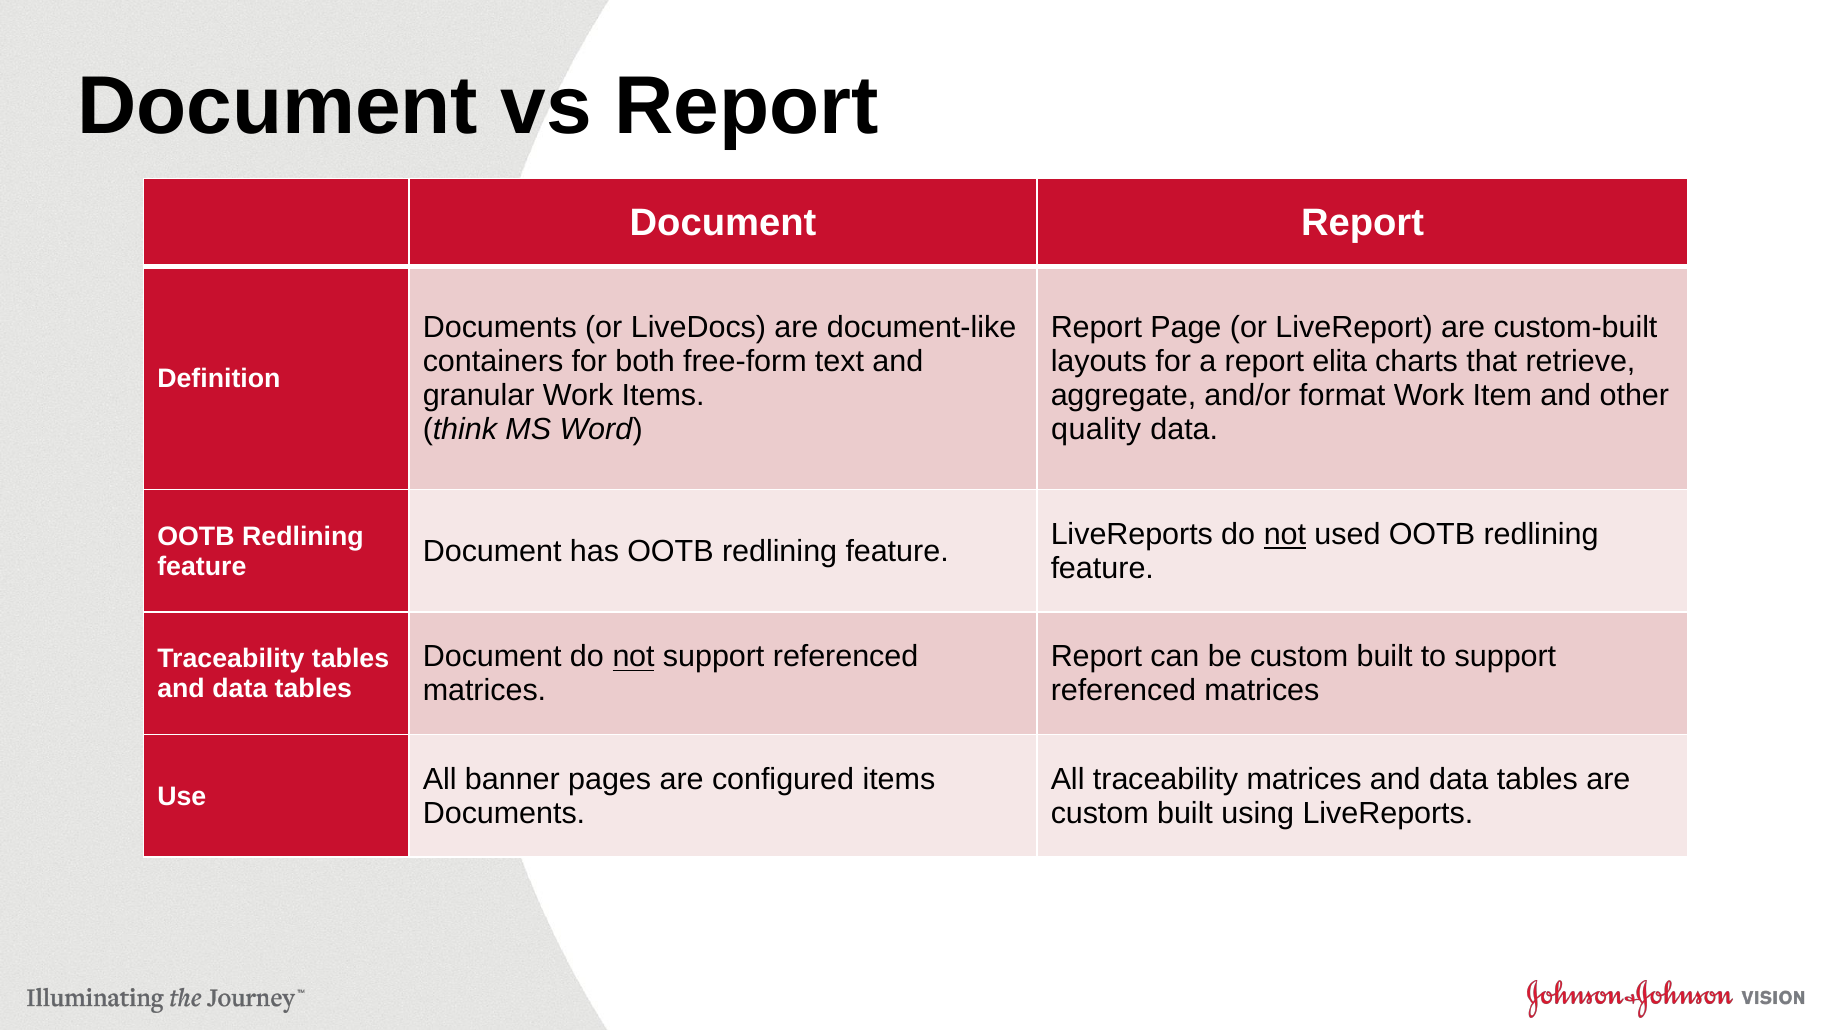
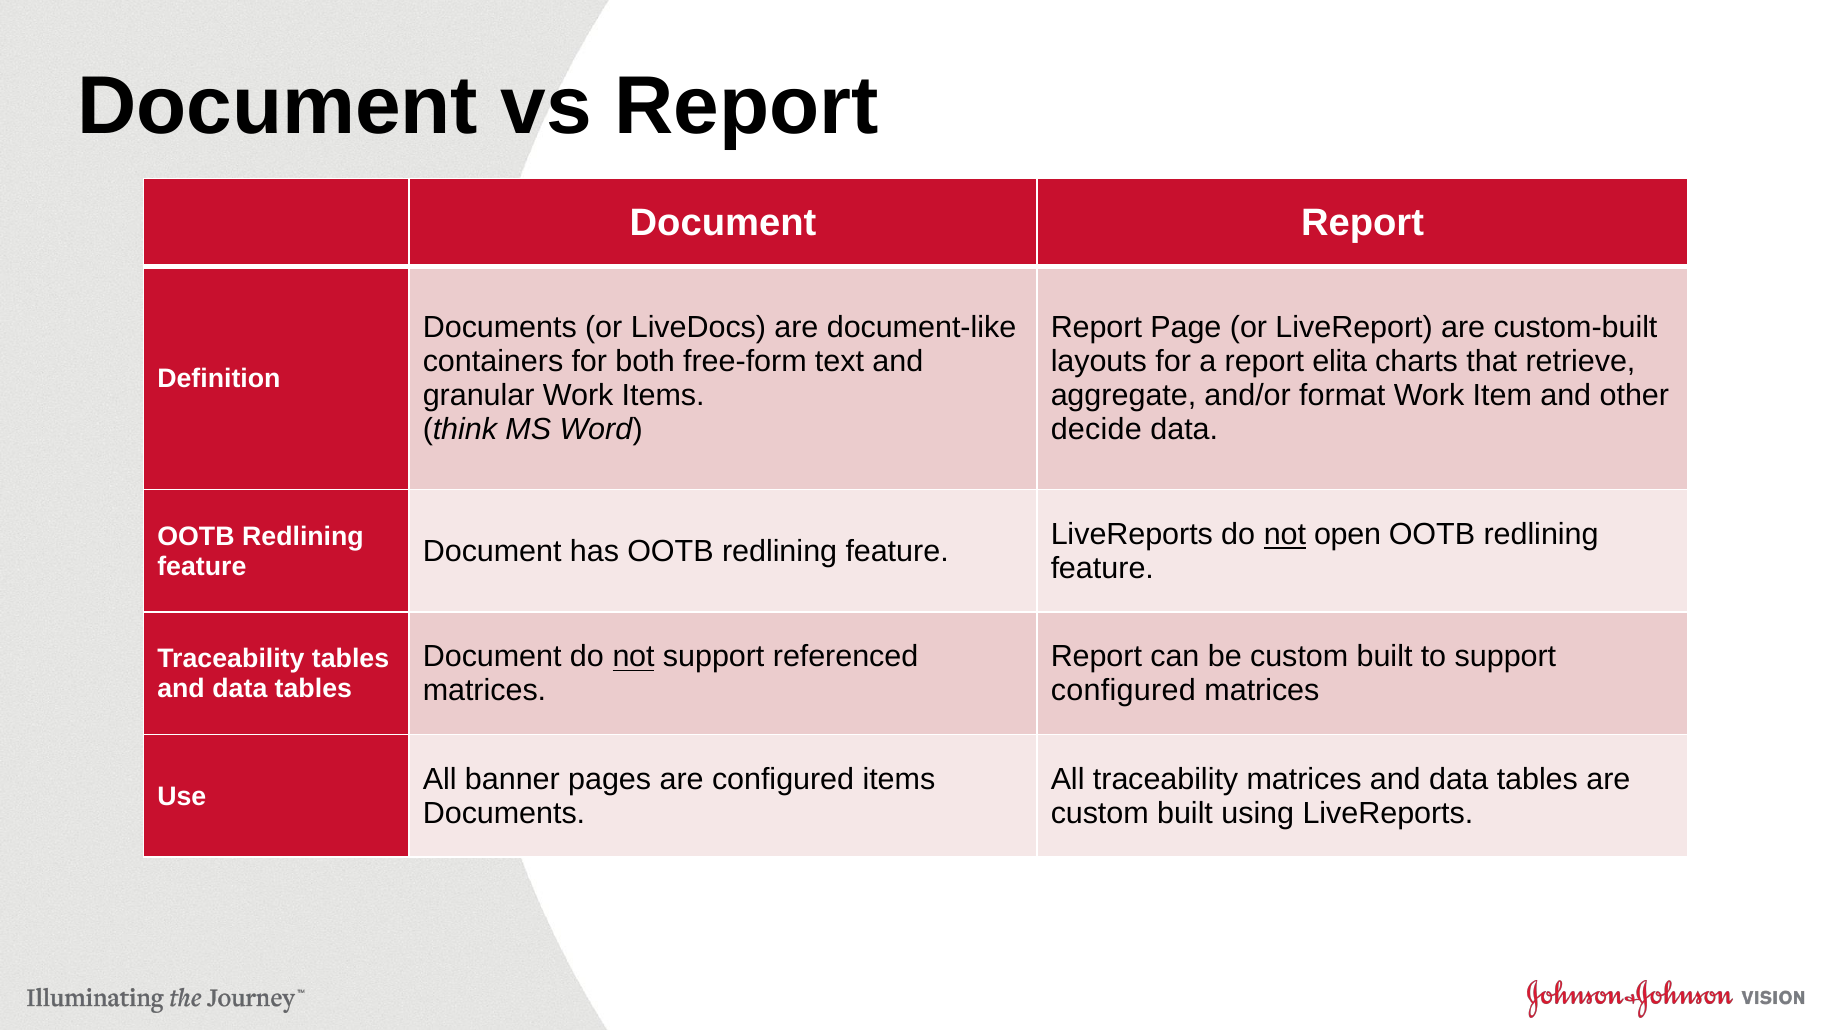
quality: quality -> decide
used: used -> open
referenced at (1123, 691): referenced -> configured
